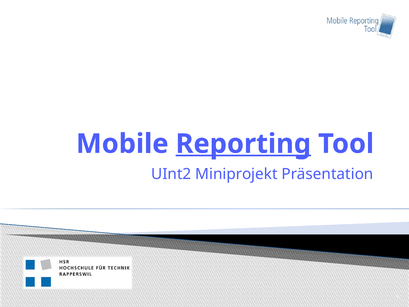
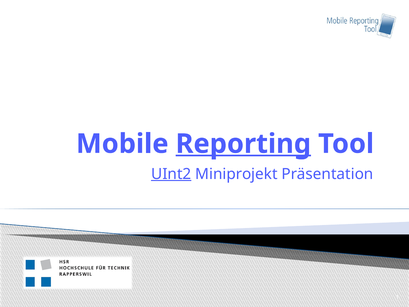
UInt2 underline: none -> present
